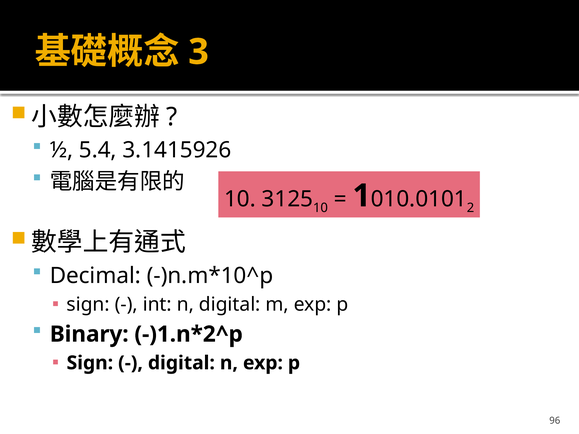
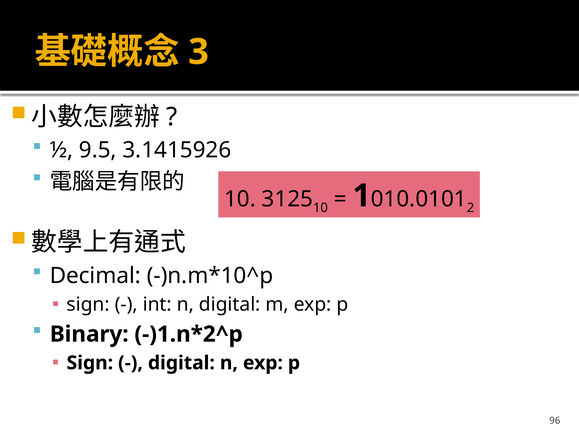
5.4: 5.4 -> 9.5
